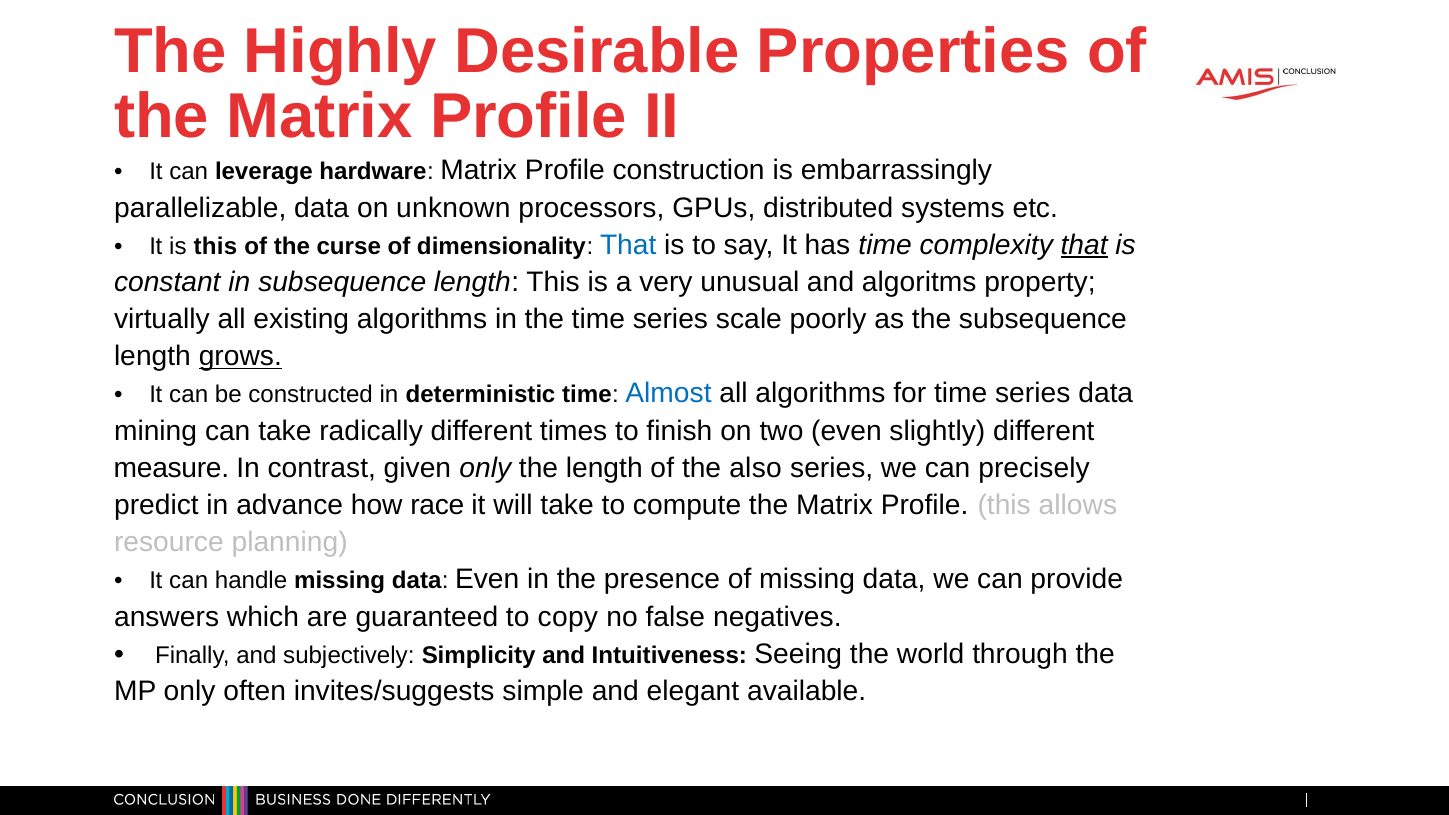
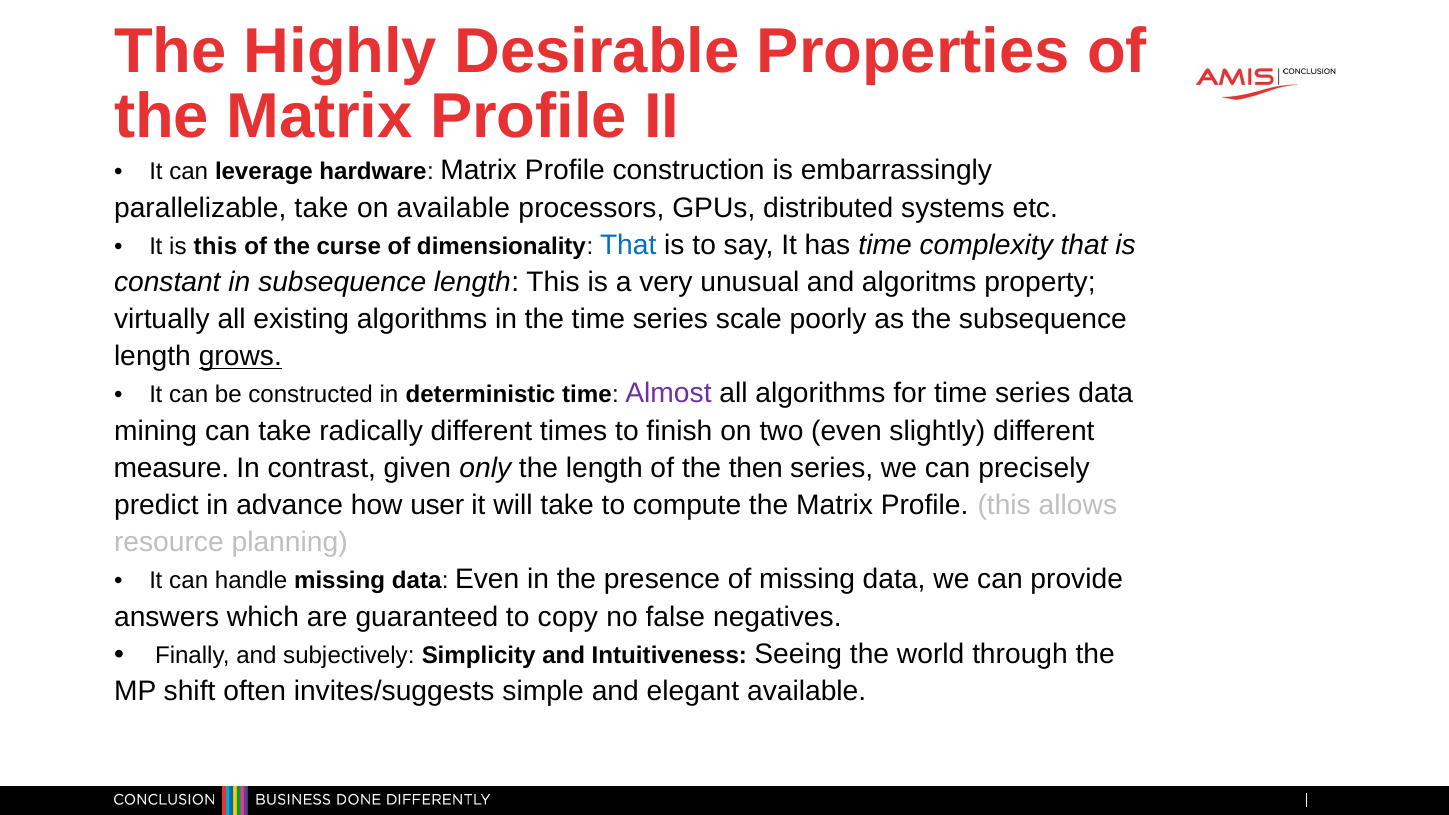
parallelizable data: data -> take
on unknown: unknown -> available
that at (1084, 245) underline: present -> none
Almost colour: blue -> purple
also: also -> then
race: race -> user
MP only: only -> shift
